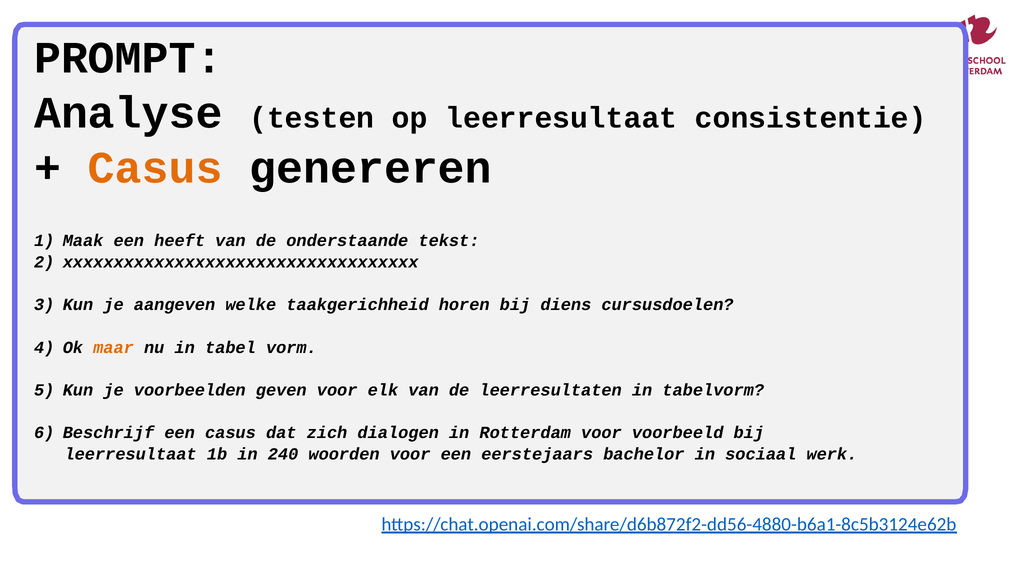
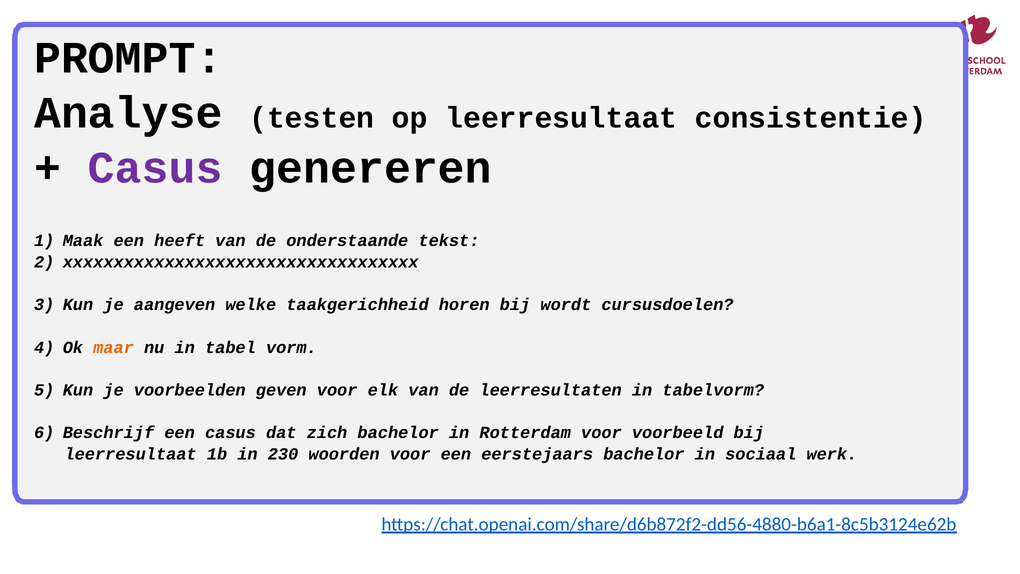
Casus at (155, 168) colour: orange -> purple
diens: diens -> wordt
zich dialogen: dialogen -> bachelor
240: 240 -> 230
